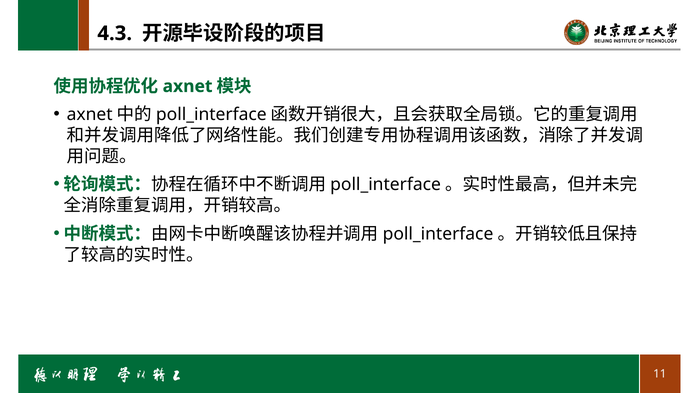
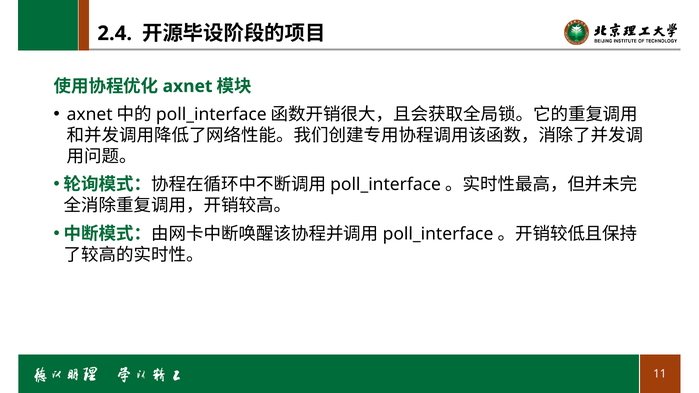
4.3: 4.3 -> 2.4
